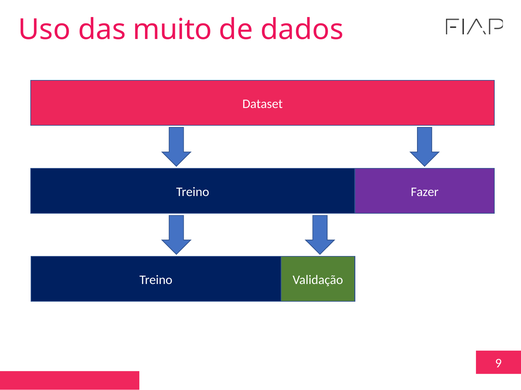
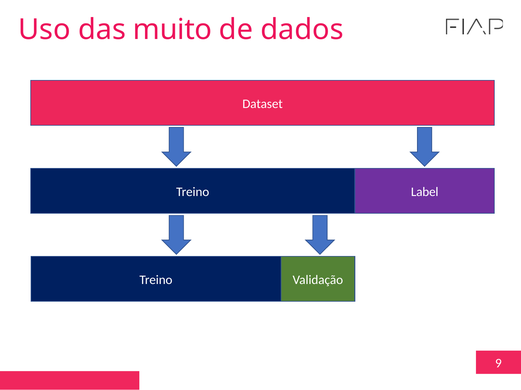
Fazer: Fazer -> Label
